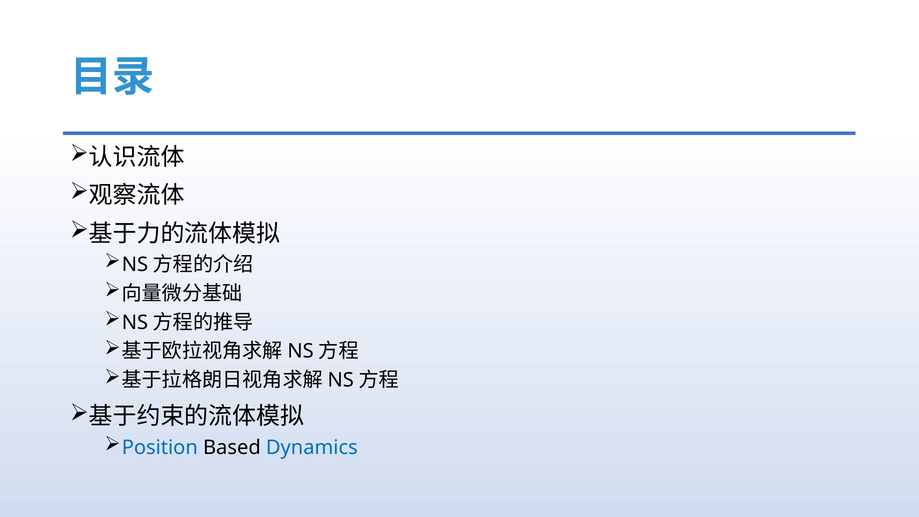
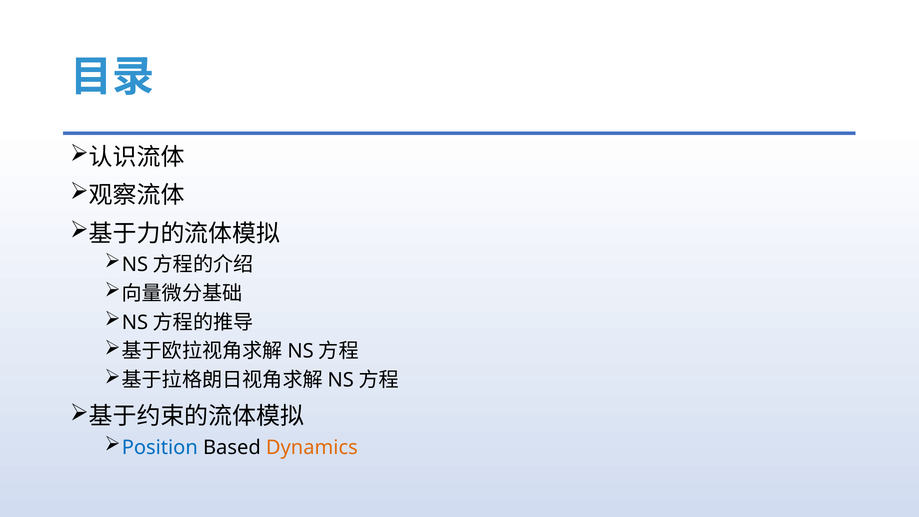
Dynamics colour: blue -> orange
